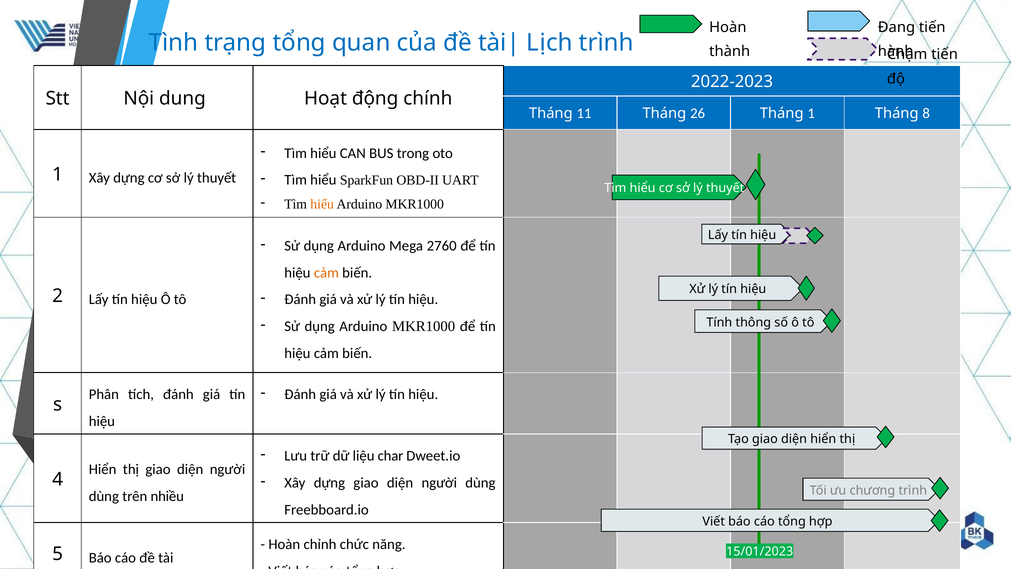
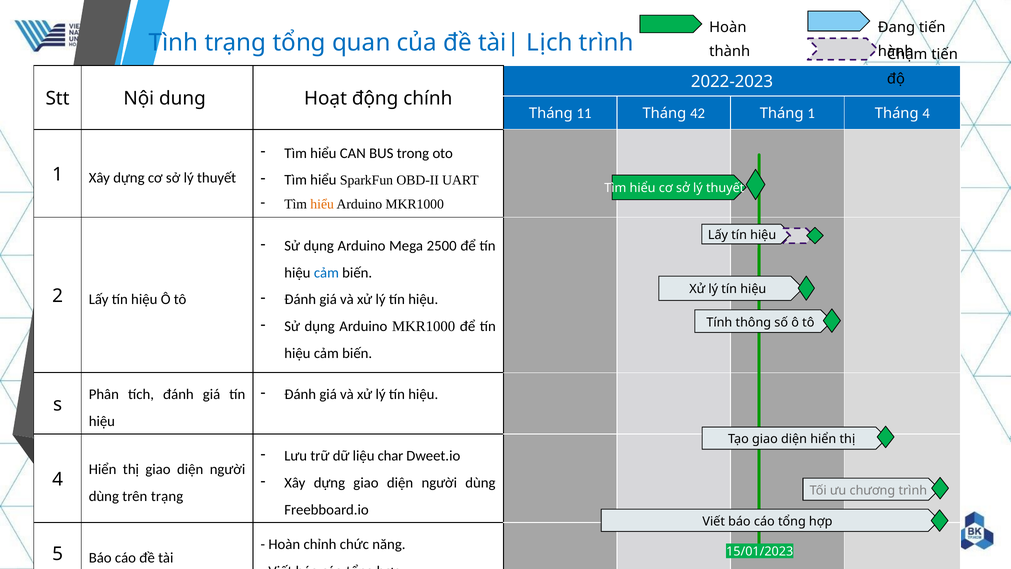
26: 26 -> 42
Tháng 8: 8 -> 4
2760: 2760 -> 2500
cảm at (326, 273) colour: orange -> blue
trên nhiều: nhiều -> trạng
